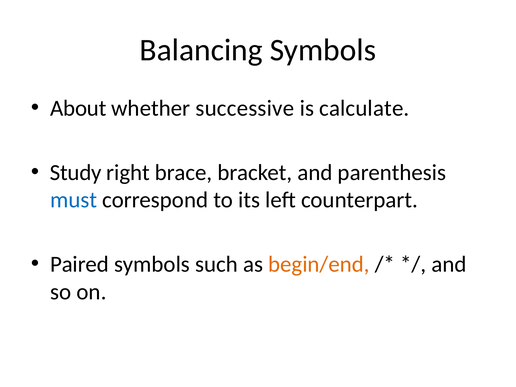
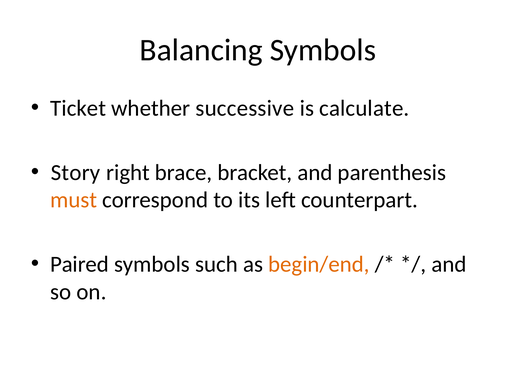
About: About -> Ticket
Study: Study -> Story
must colour: blue -> orange
